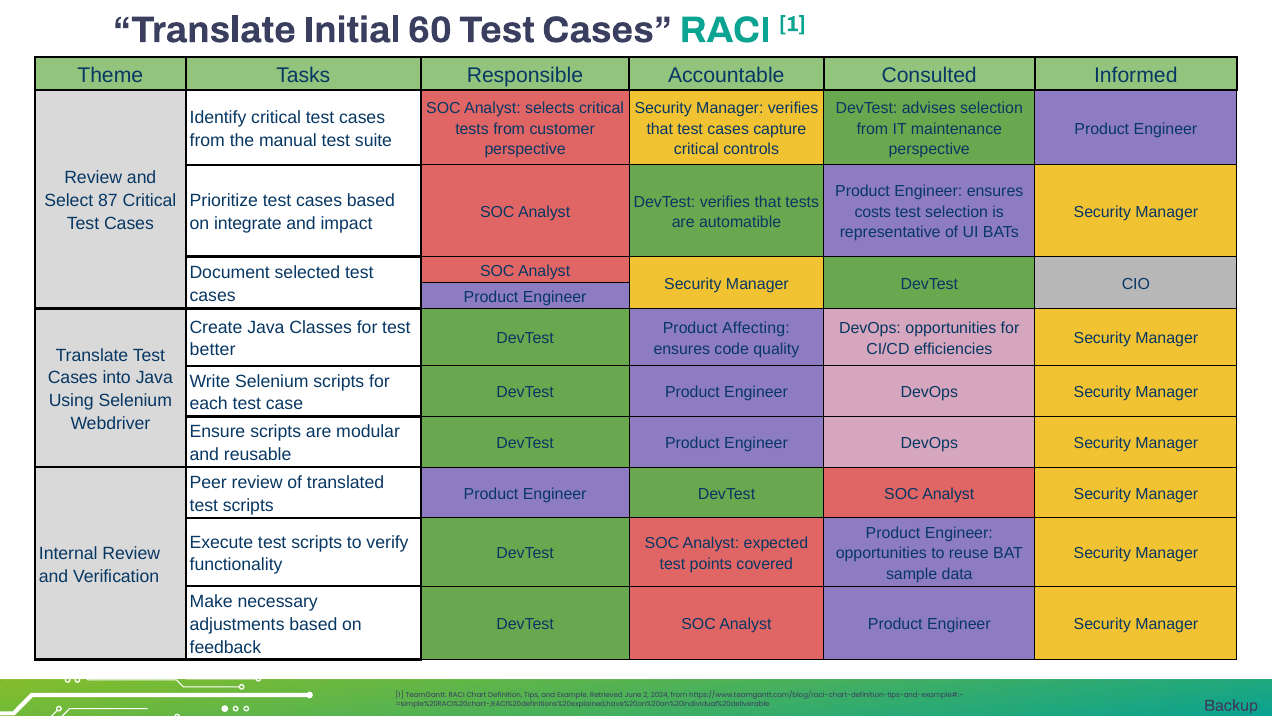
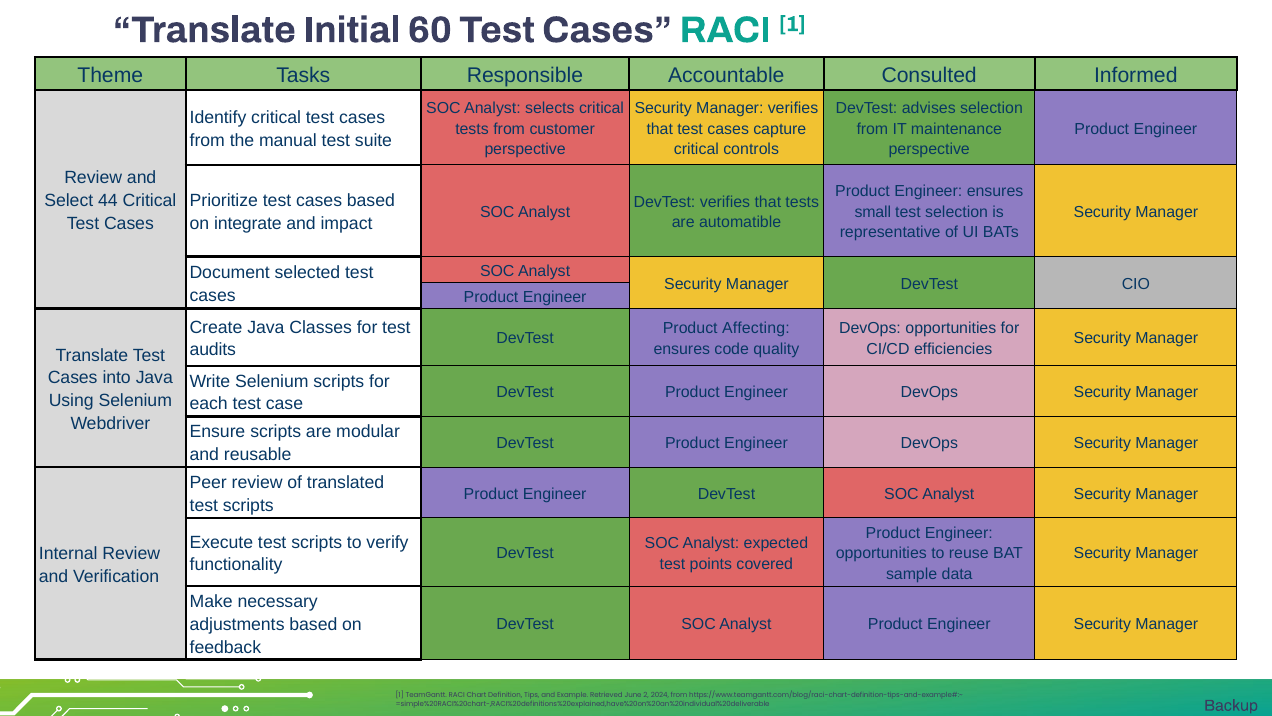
87: 87 -> 44
costs: costs -> small
better: better -> audits
